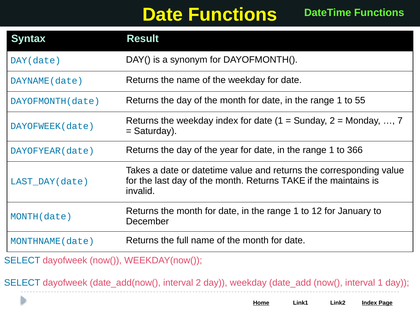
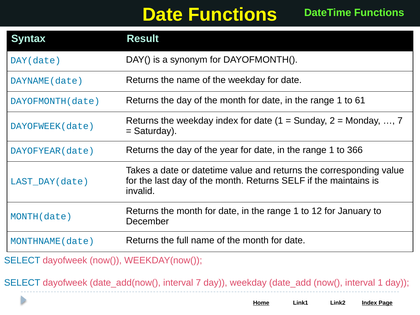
55: 55 -> 61
TAKE: TAKE -> SELF
interval 2: 2 -> 7
